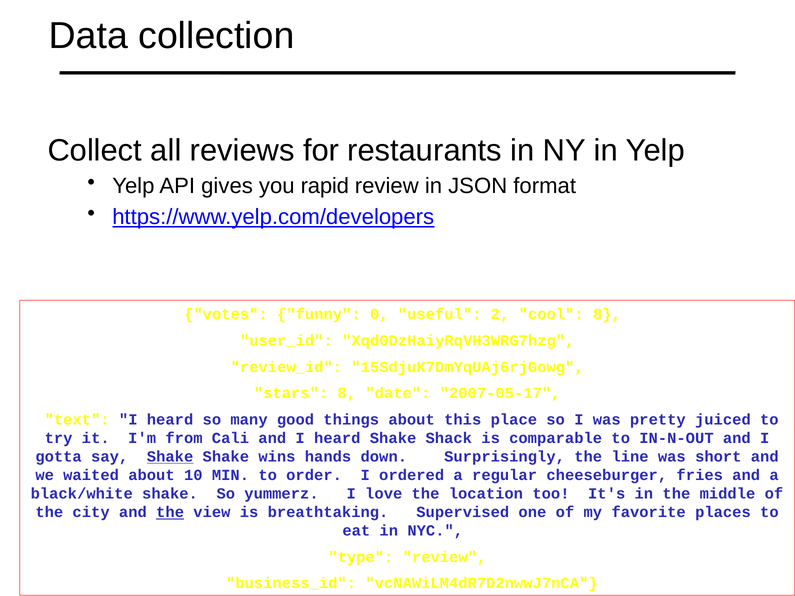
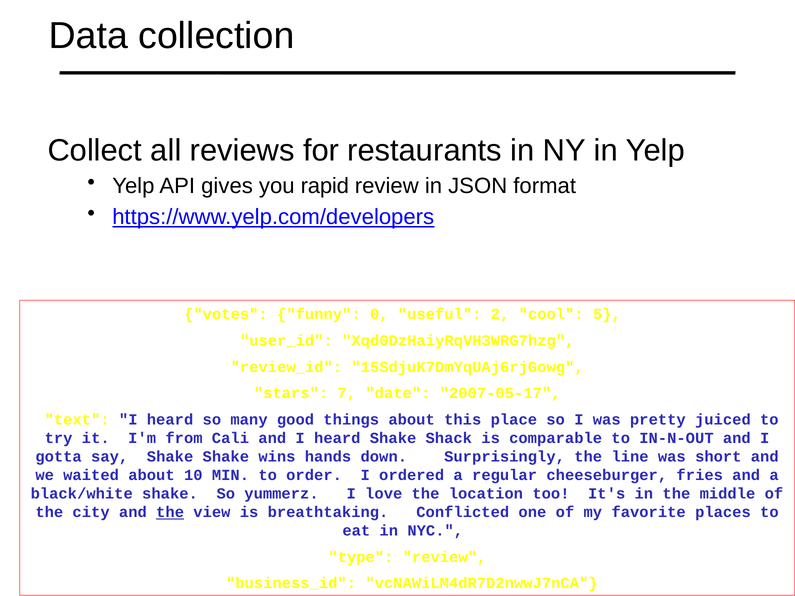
cool 8: 8 -> 5
stars 8: 8 -> 7
Shake at (170, 457) underline: present -> none
Supervised: Supervised -> Conflicted
